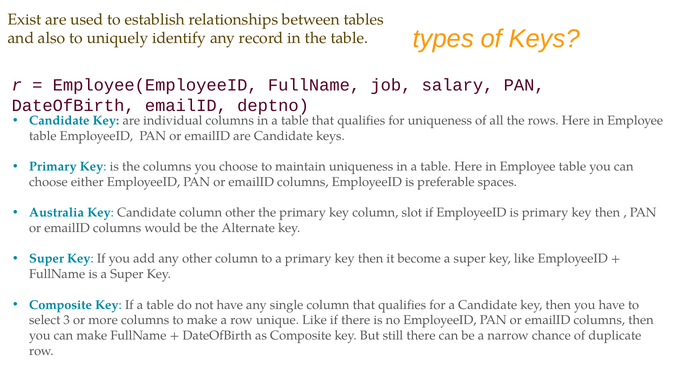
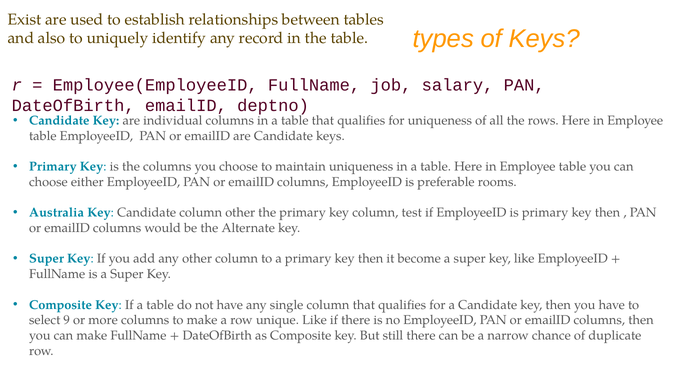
spaces: spaces -> rooms
slot: slot -> test
3: 3 -> 9
